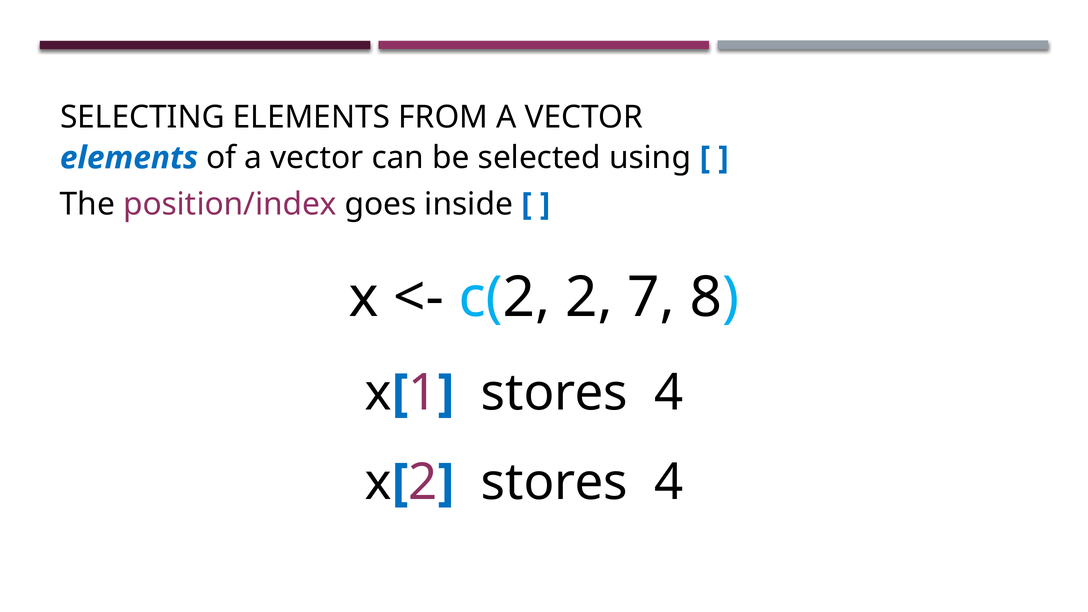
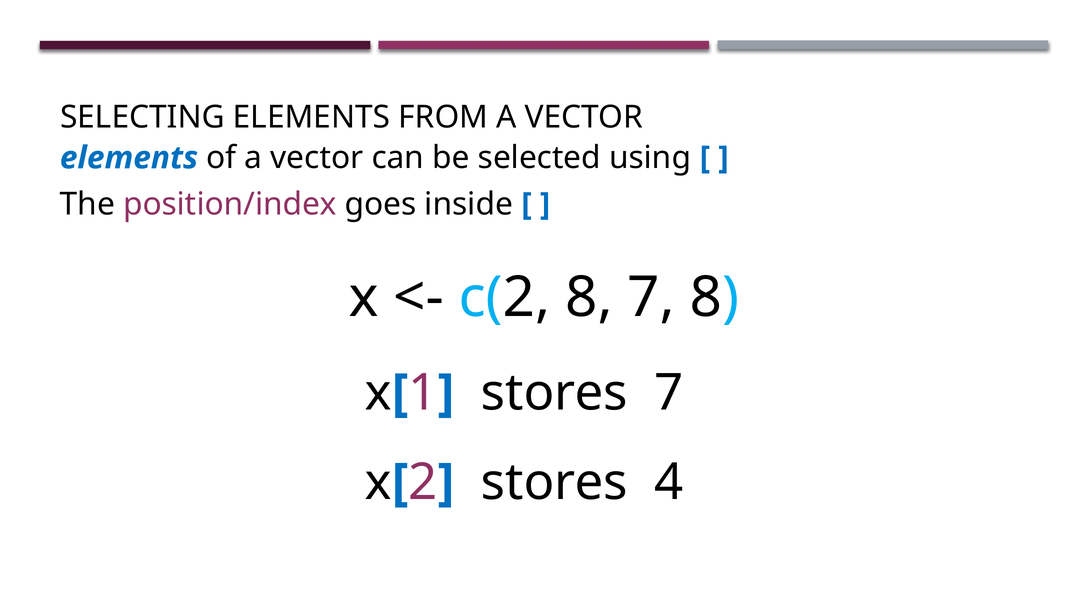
c(2 2: 2 -> 8
4 at (669, 393): 4 -> 7
